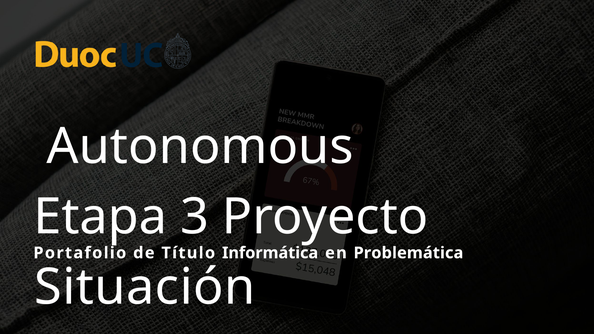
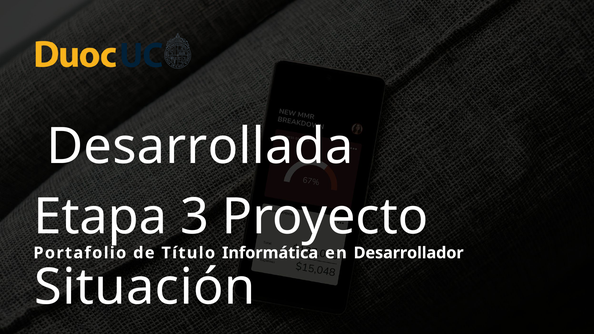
Autonomous: Autonomous -> Desarrollada
Problemática: Problemática -> Desarrollador
